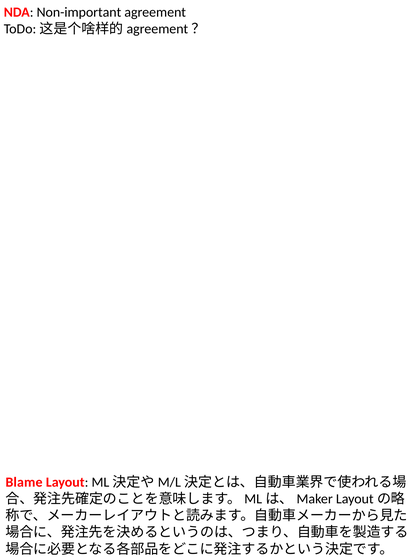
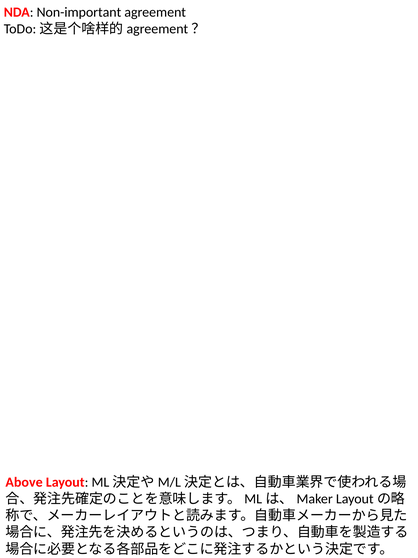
Blame: Blame -> Above
